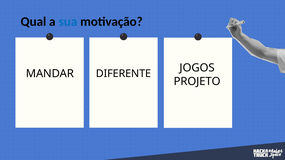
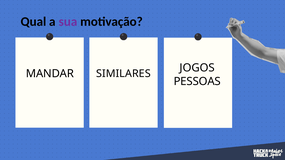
sua colour: blue -> purple
DIFERENTE: DIFERENTE -> SIMILARES
PROJETO: PROJETO -> PESSOAS
